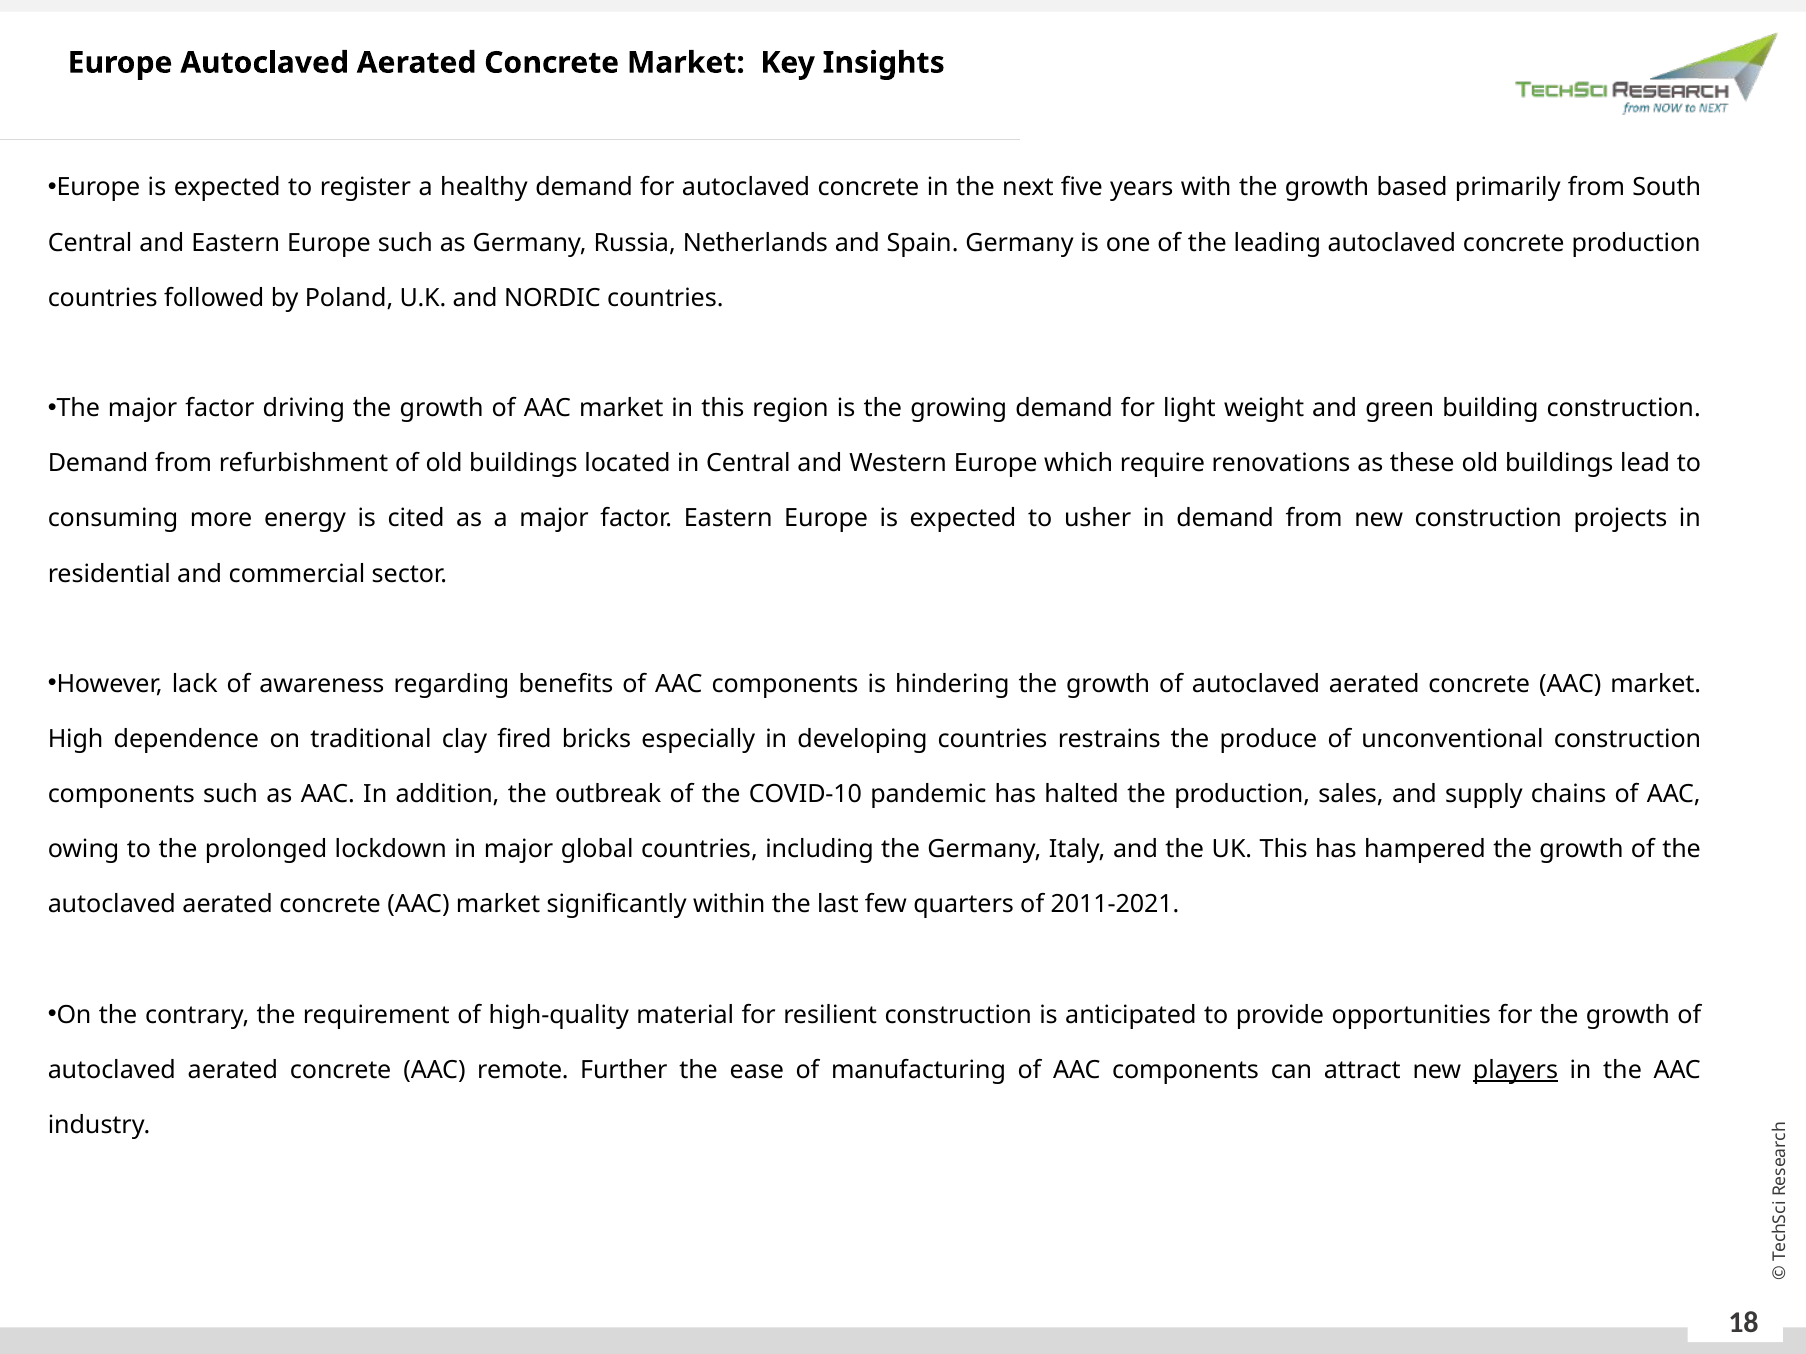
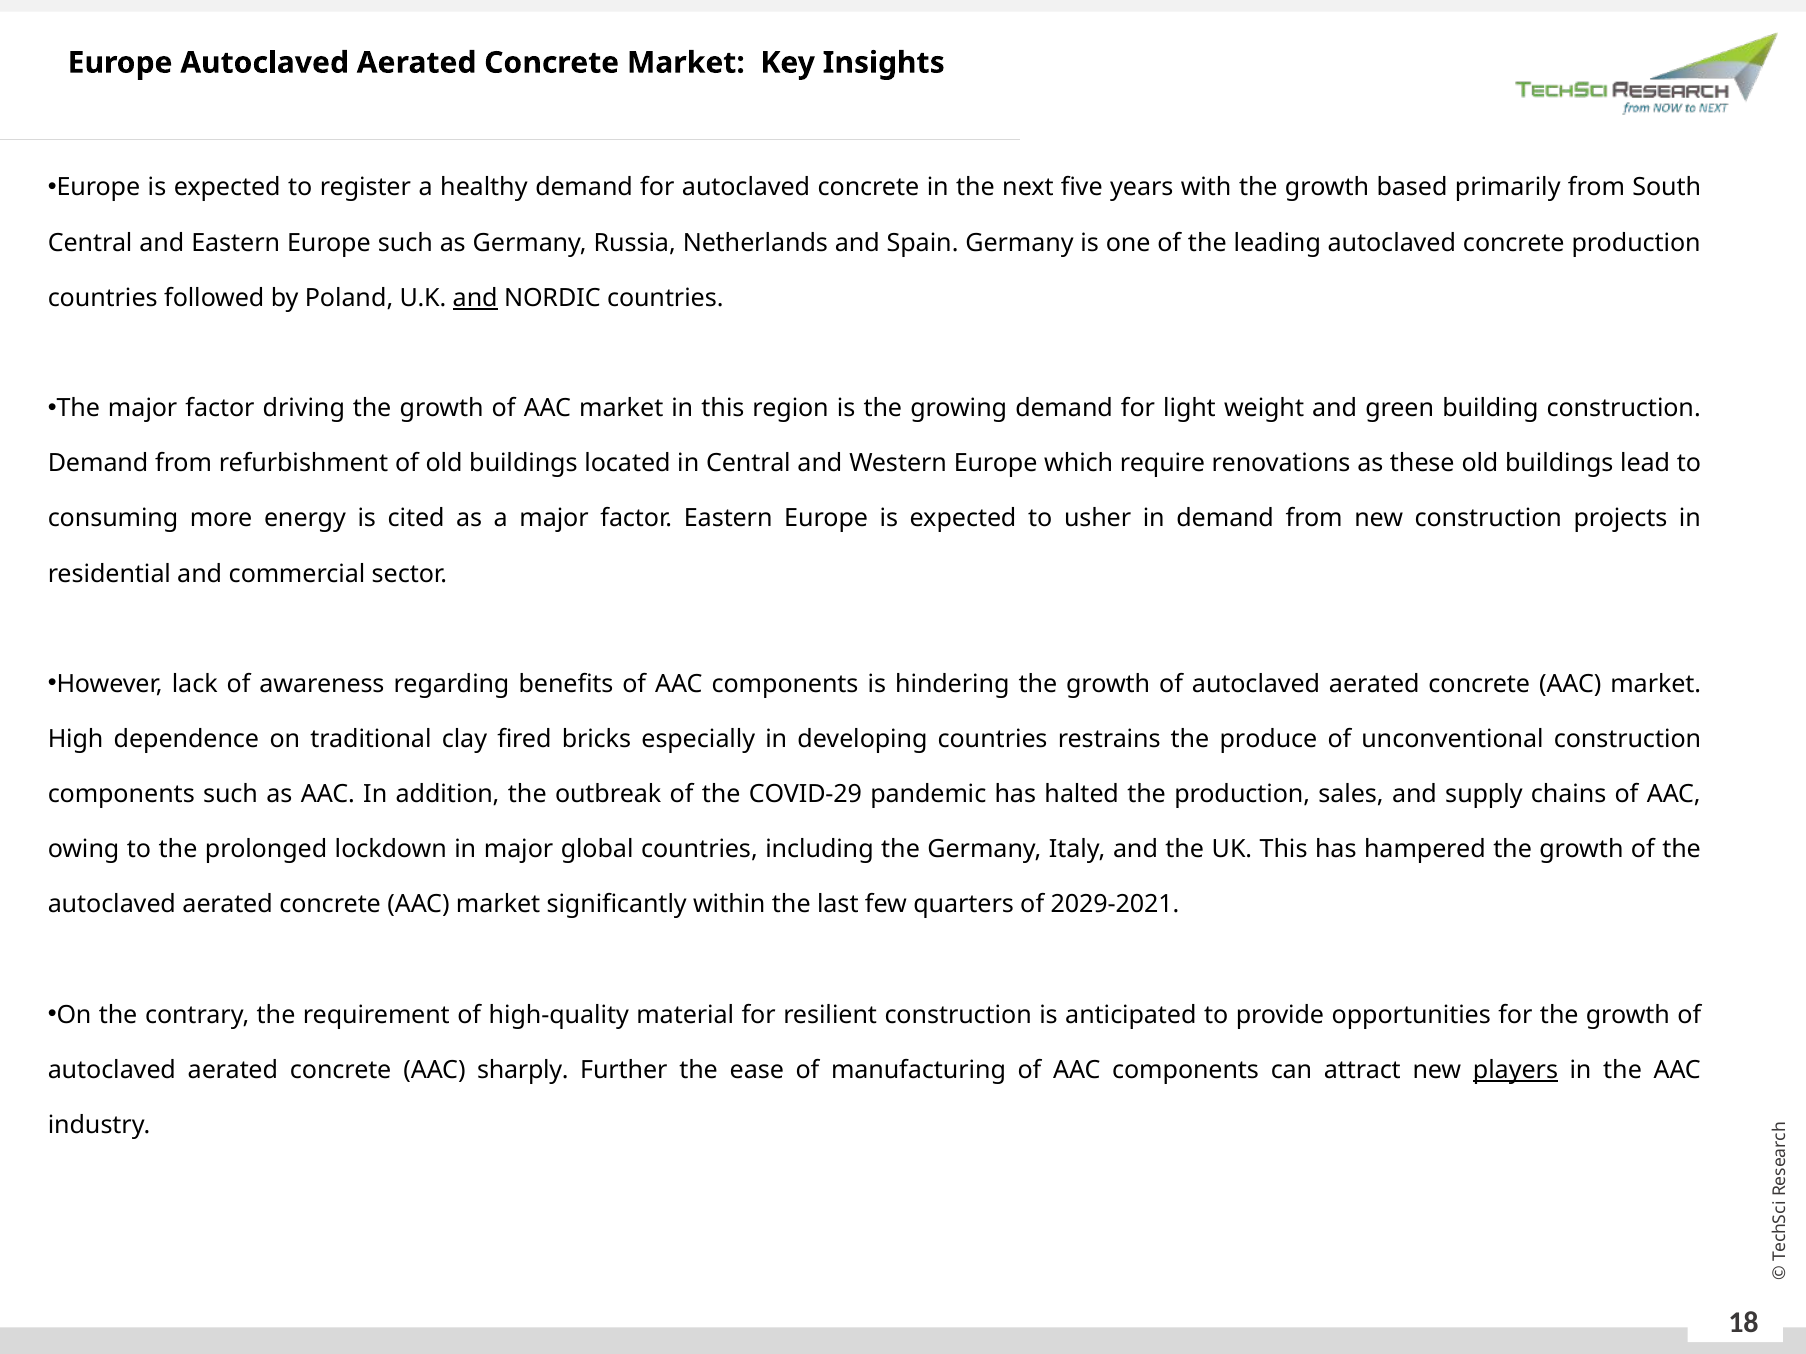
and at (475, 298) underline: none -> present
COVID-10: COVID-10 -> COVID-29
2011-2021: 2011-2021 -> 2029-2021
remote: remote -> sharply
